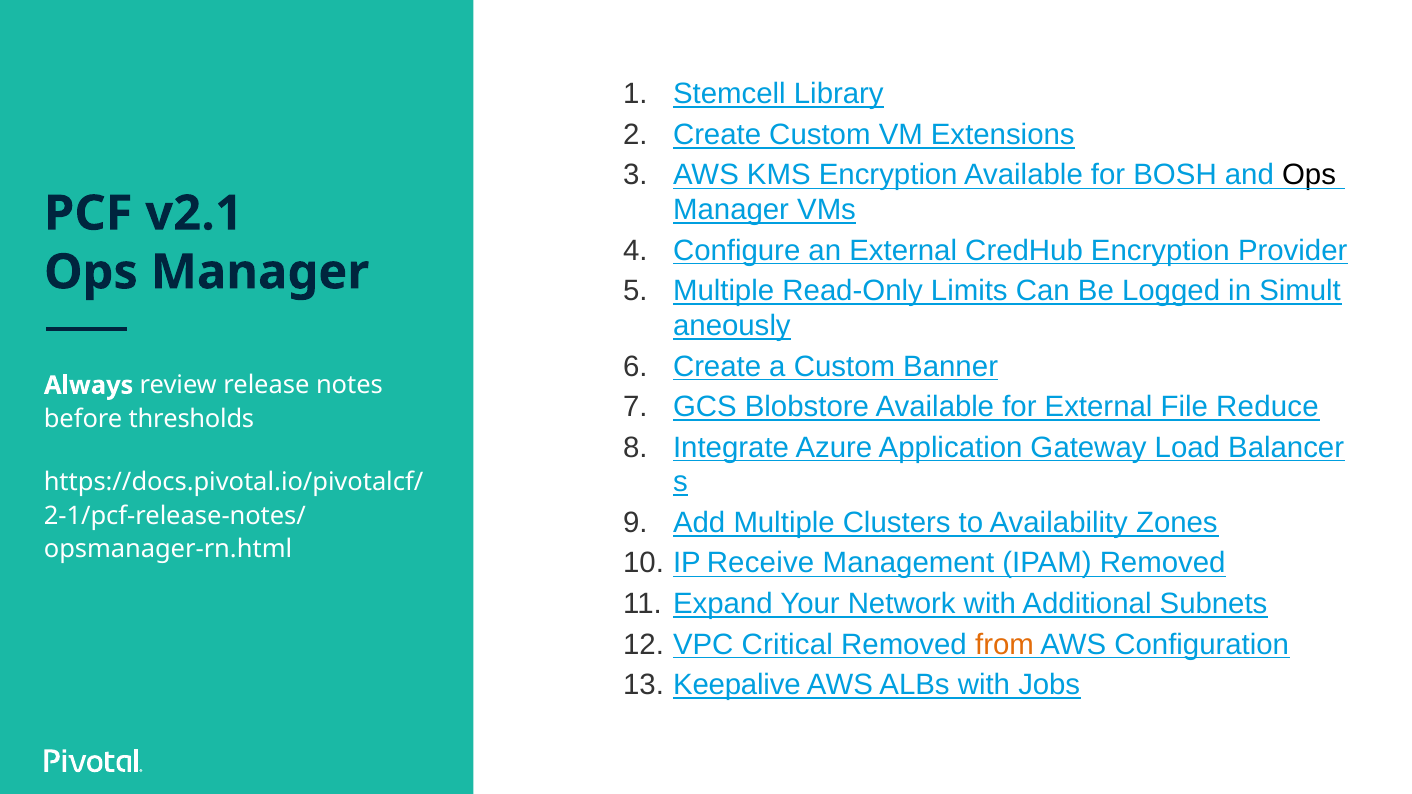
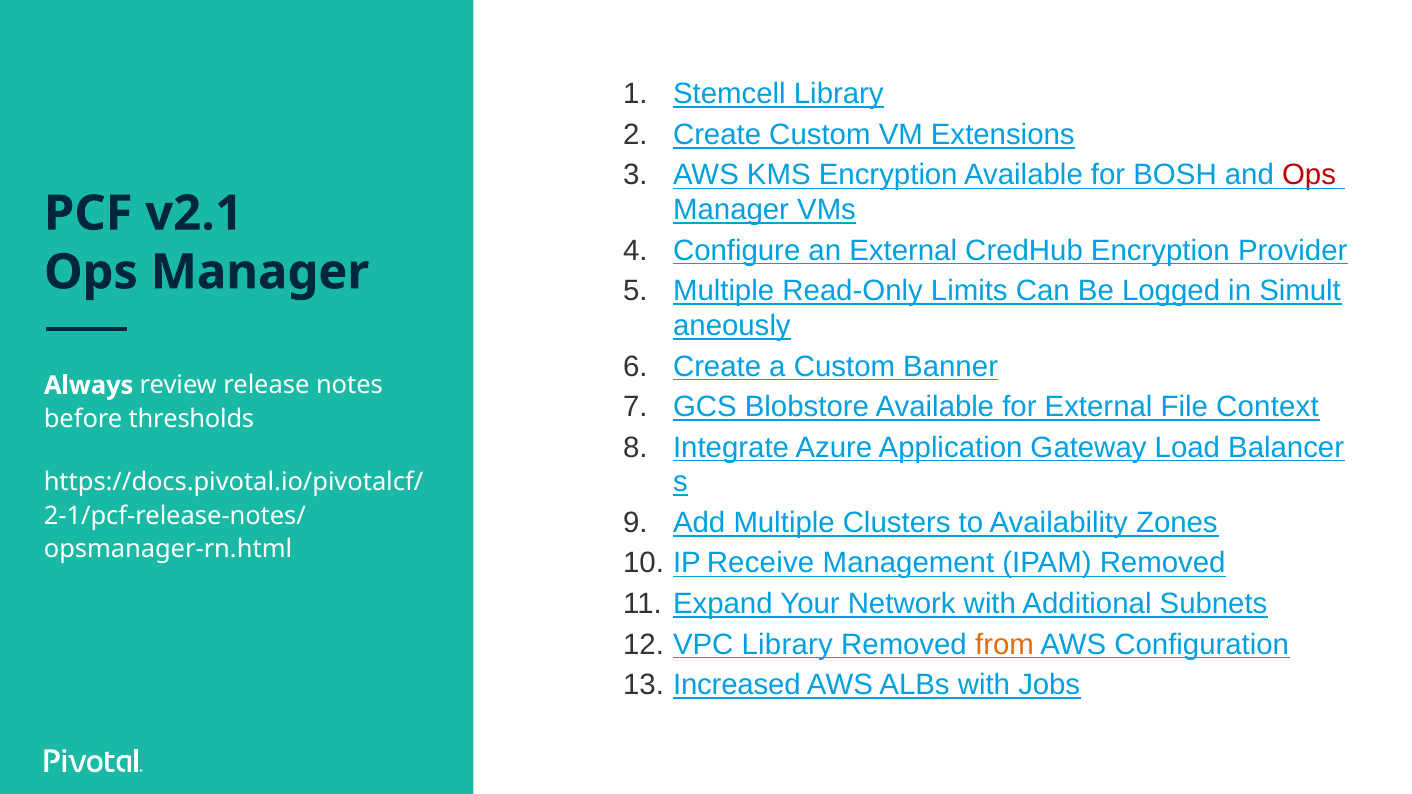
Ops at (1309, 175) colour: black -> red
Reduce: Reduce -> Context
VPC Critical: Critical -> Library
Keepalive: Keepalive -> Increased
